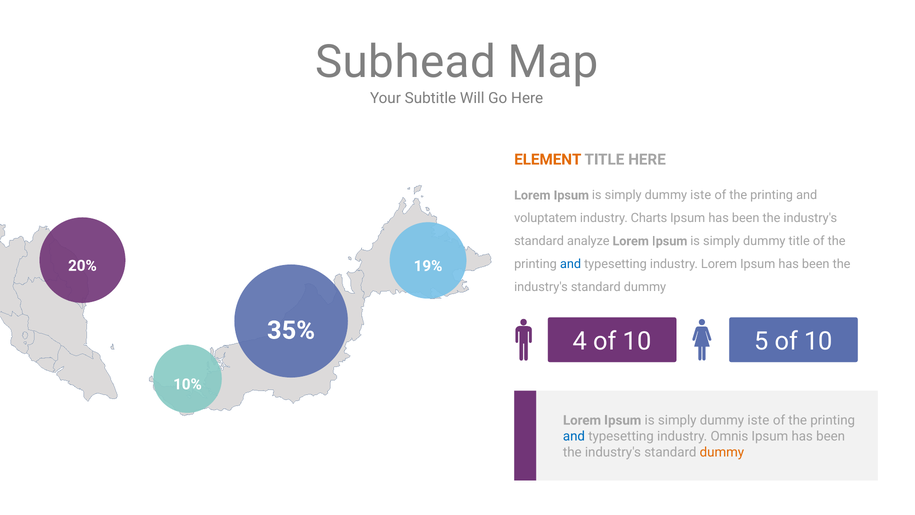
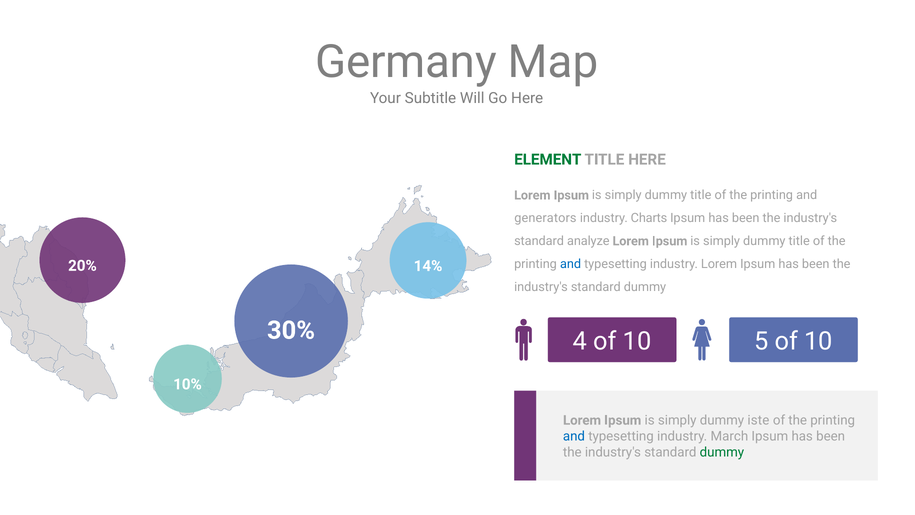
Subhead: Subhead -> Germany
ELEMENT colour: orange -> green
iste at (701, 195): iste -> title
voluptatem: voluptatem -> generators
19%: 19% -> 14%
35%: 35% -> 30%
Omnis: Omnis -> March
dummy at (722, 452) colour: orange -> green
